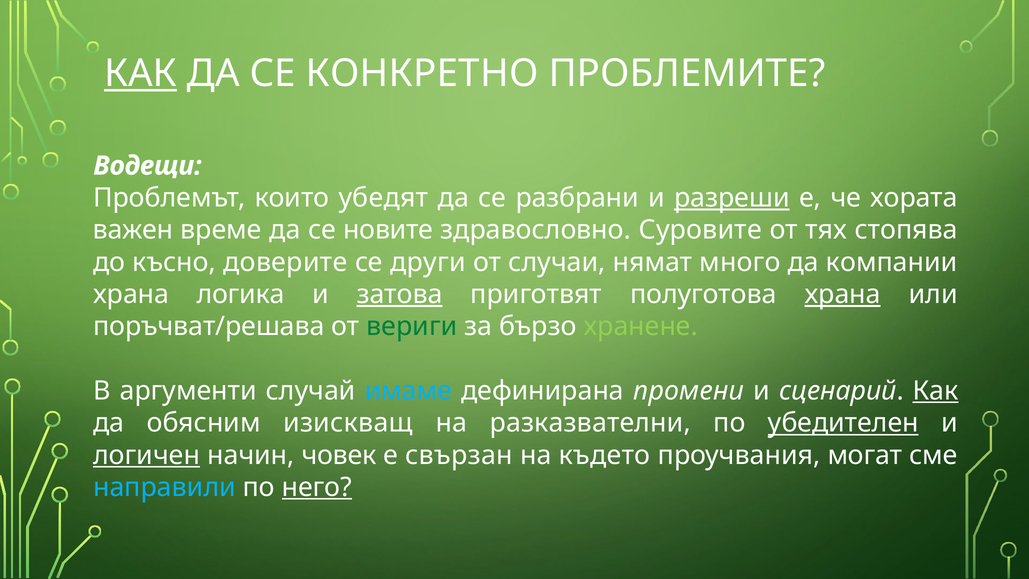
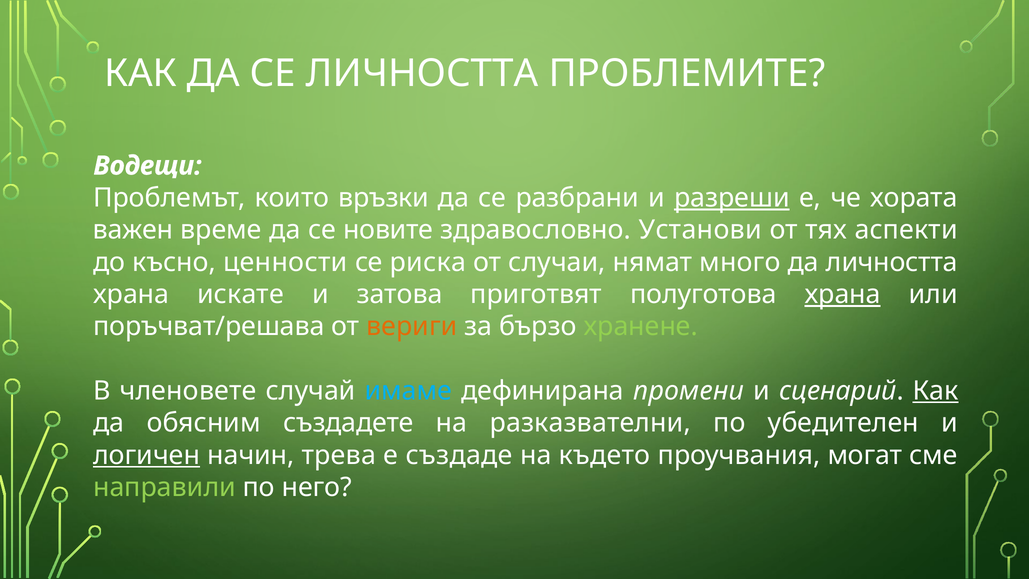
КАК at (140, 74) underline: present -> none
СЕ КОНКРЕТНО: КОНКРЕТНО -> ЛИЧНОСТТА
убедят: убедят -> връзки
Суровите: Суровите -> Установи
стопява: стопява -> аспекти
доверите: доверите -> ценности
други: други -> риска
да компании: компании -> личността
логика: логика -> искате
затова underline: present -> none
вериги colour: green -> orange
аргументи: аргументи -> членовете
изискващ: изискващ -> създадете
убедителен underline: present -> none
човек: човек -> трева
свързан: свързан -> създаде
направили colour: light blue -> light green
него underline: present -> none
